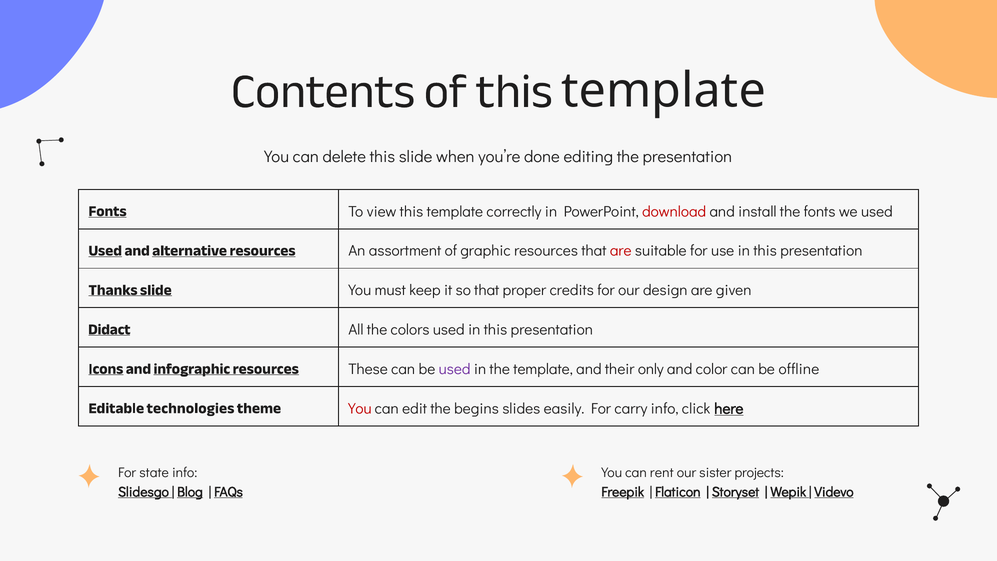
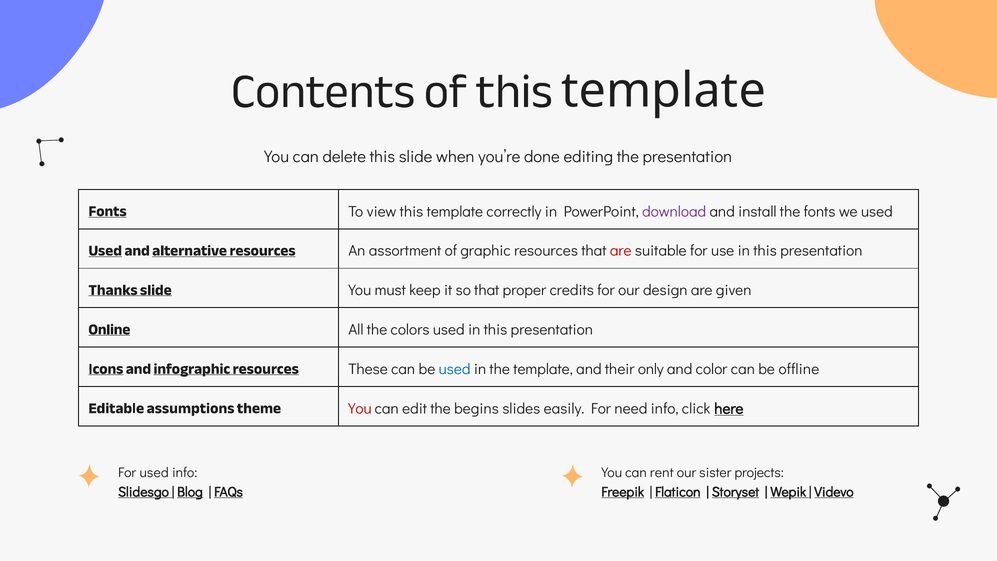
download colour: red -> purple
Didact: Didact -> Online
used at (455, 369) colour: purple -> blue
technologies: technologies -> assumptions
carry: carry -> need
For state: state -> used
